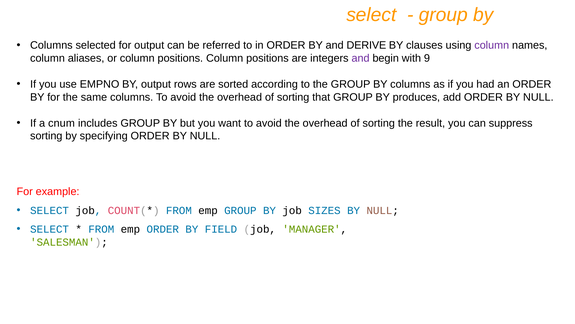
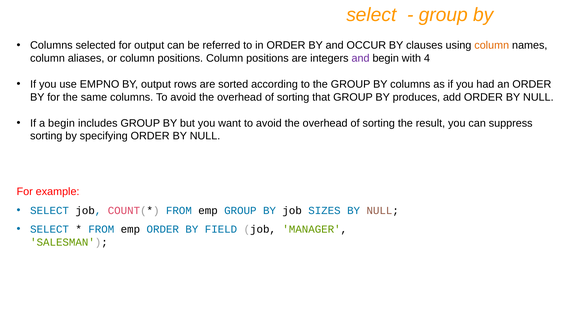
DERIVE: DERIVE -> OCCUR
column at (492, 45) colour: purple -> orange
9: 9 -> 4
a cnum: cnum -> begin
